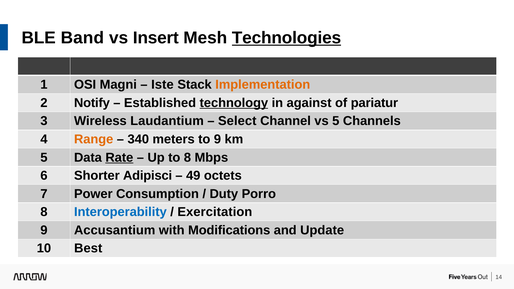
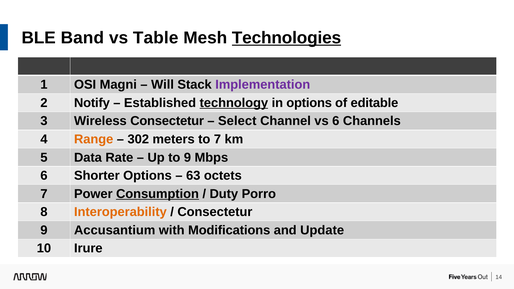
Insert: Insert -> Table
Iste: Iste -> Will
Implementation colour: orange -> purple
in against: against -> options
pariatur: pariatur -> editable
Wireless Laudantium: Laudantium -> Consectetur
vs 5: 5 -> 6
340: 340 -> 302
to 9: 9 -> 7
Rate underline: present -> none
to 8: 8 -> 9
Shorter Adipisci: Adipisci -> Options
49: 49 -> 63
Consumption underline: none -> present
Interoperability colour: blue -> orange
Exercitation at (215, 212): Exercitation -> Consectetur
Best: Best -> Irure
